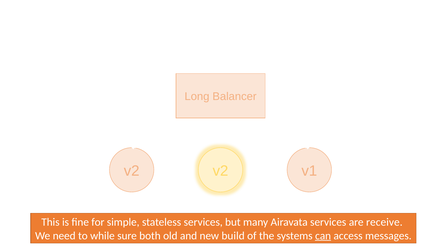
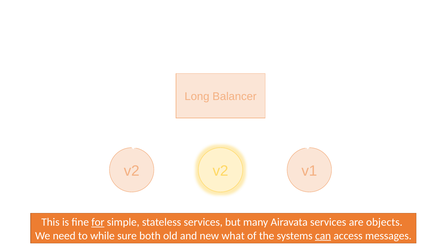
for underline: none -> present
receive: receive -> objects
build: build -> what
